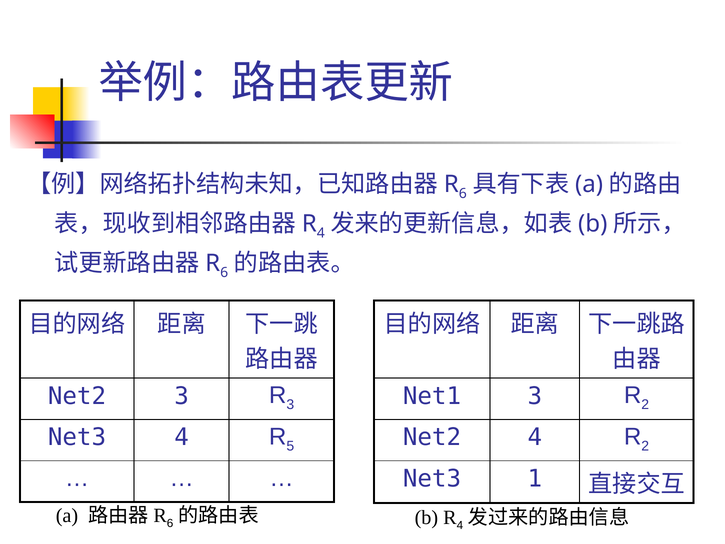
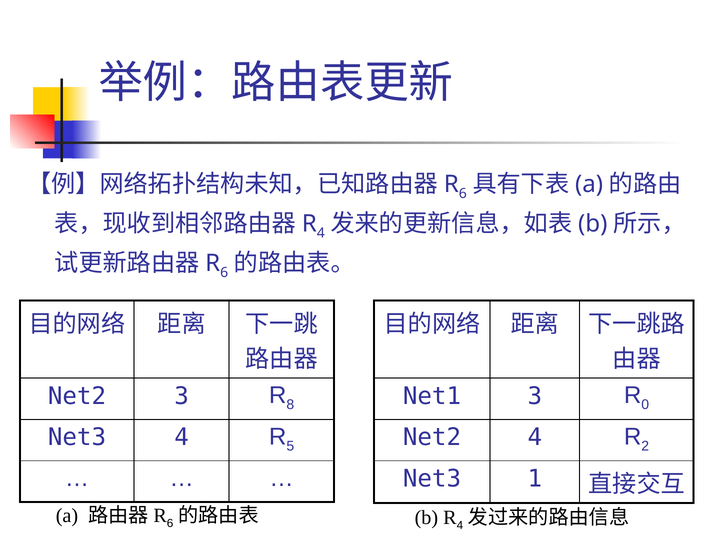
3 at (290, 405): 3 -> 8
2 at (645, 405): 2 -> 0
